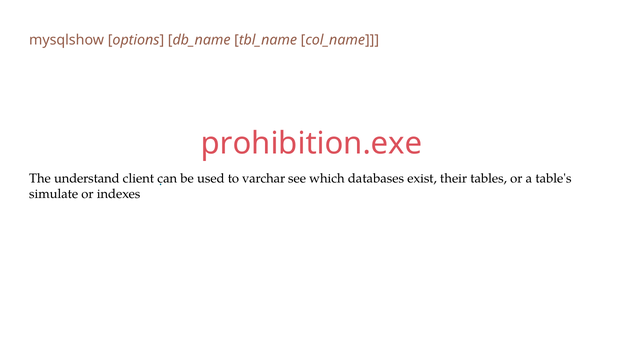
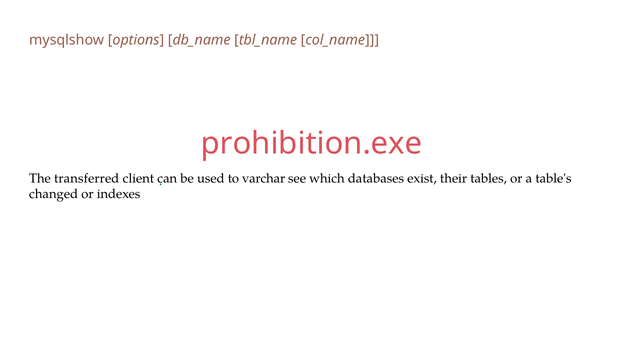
understand: understand -> transferred
simulate: simulate -> changed
